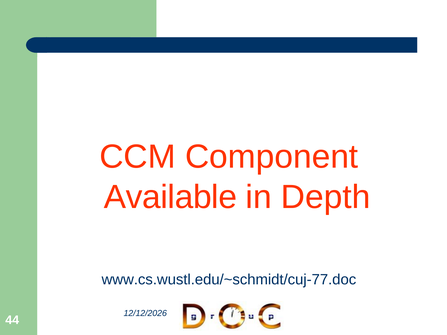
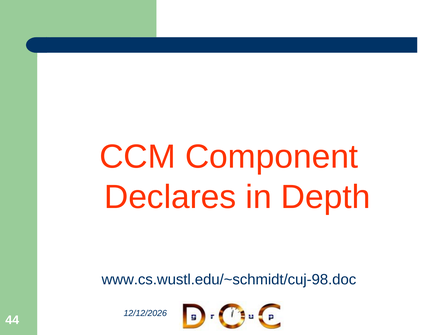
Available: Available -> Declares
www.cs.wustl.edu/~schmidt/cuj-77.doc: www.cs.wustl.edu/~schmidt/cuj-77.doc -> www.cs.wustl.edu/~schmidt/cuj-98.doc
